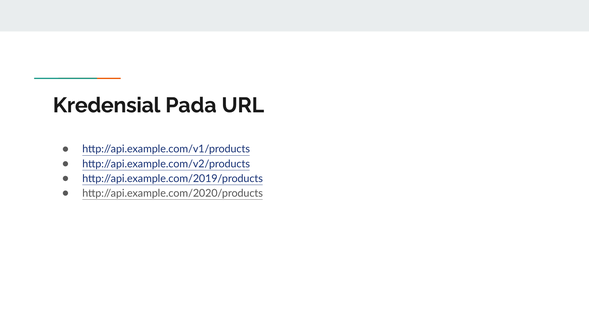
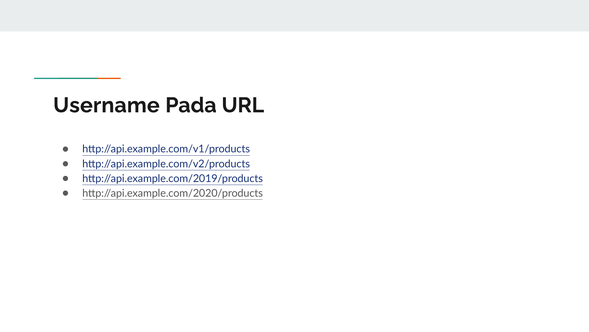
Kredensial: Kredensial -> Username
